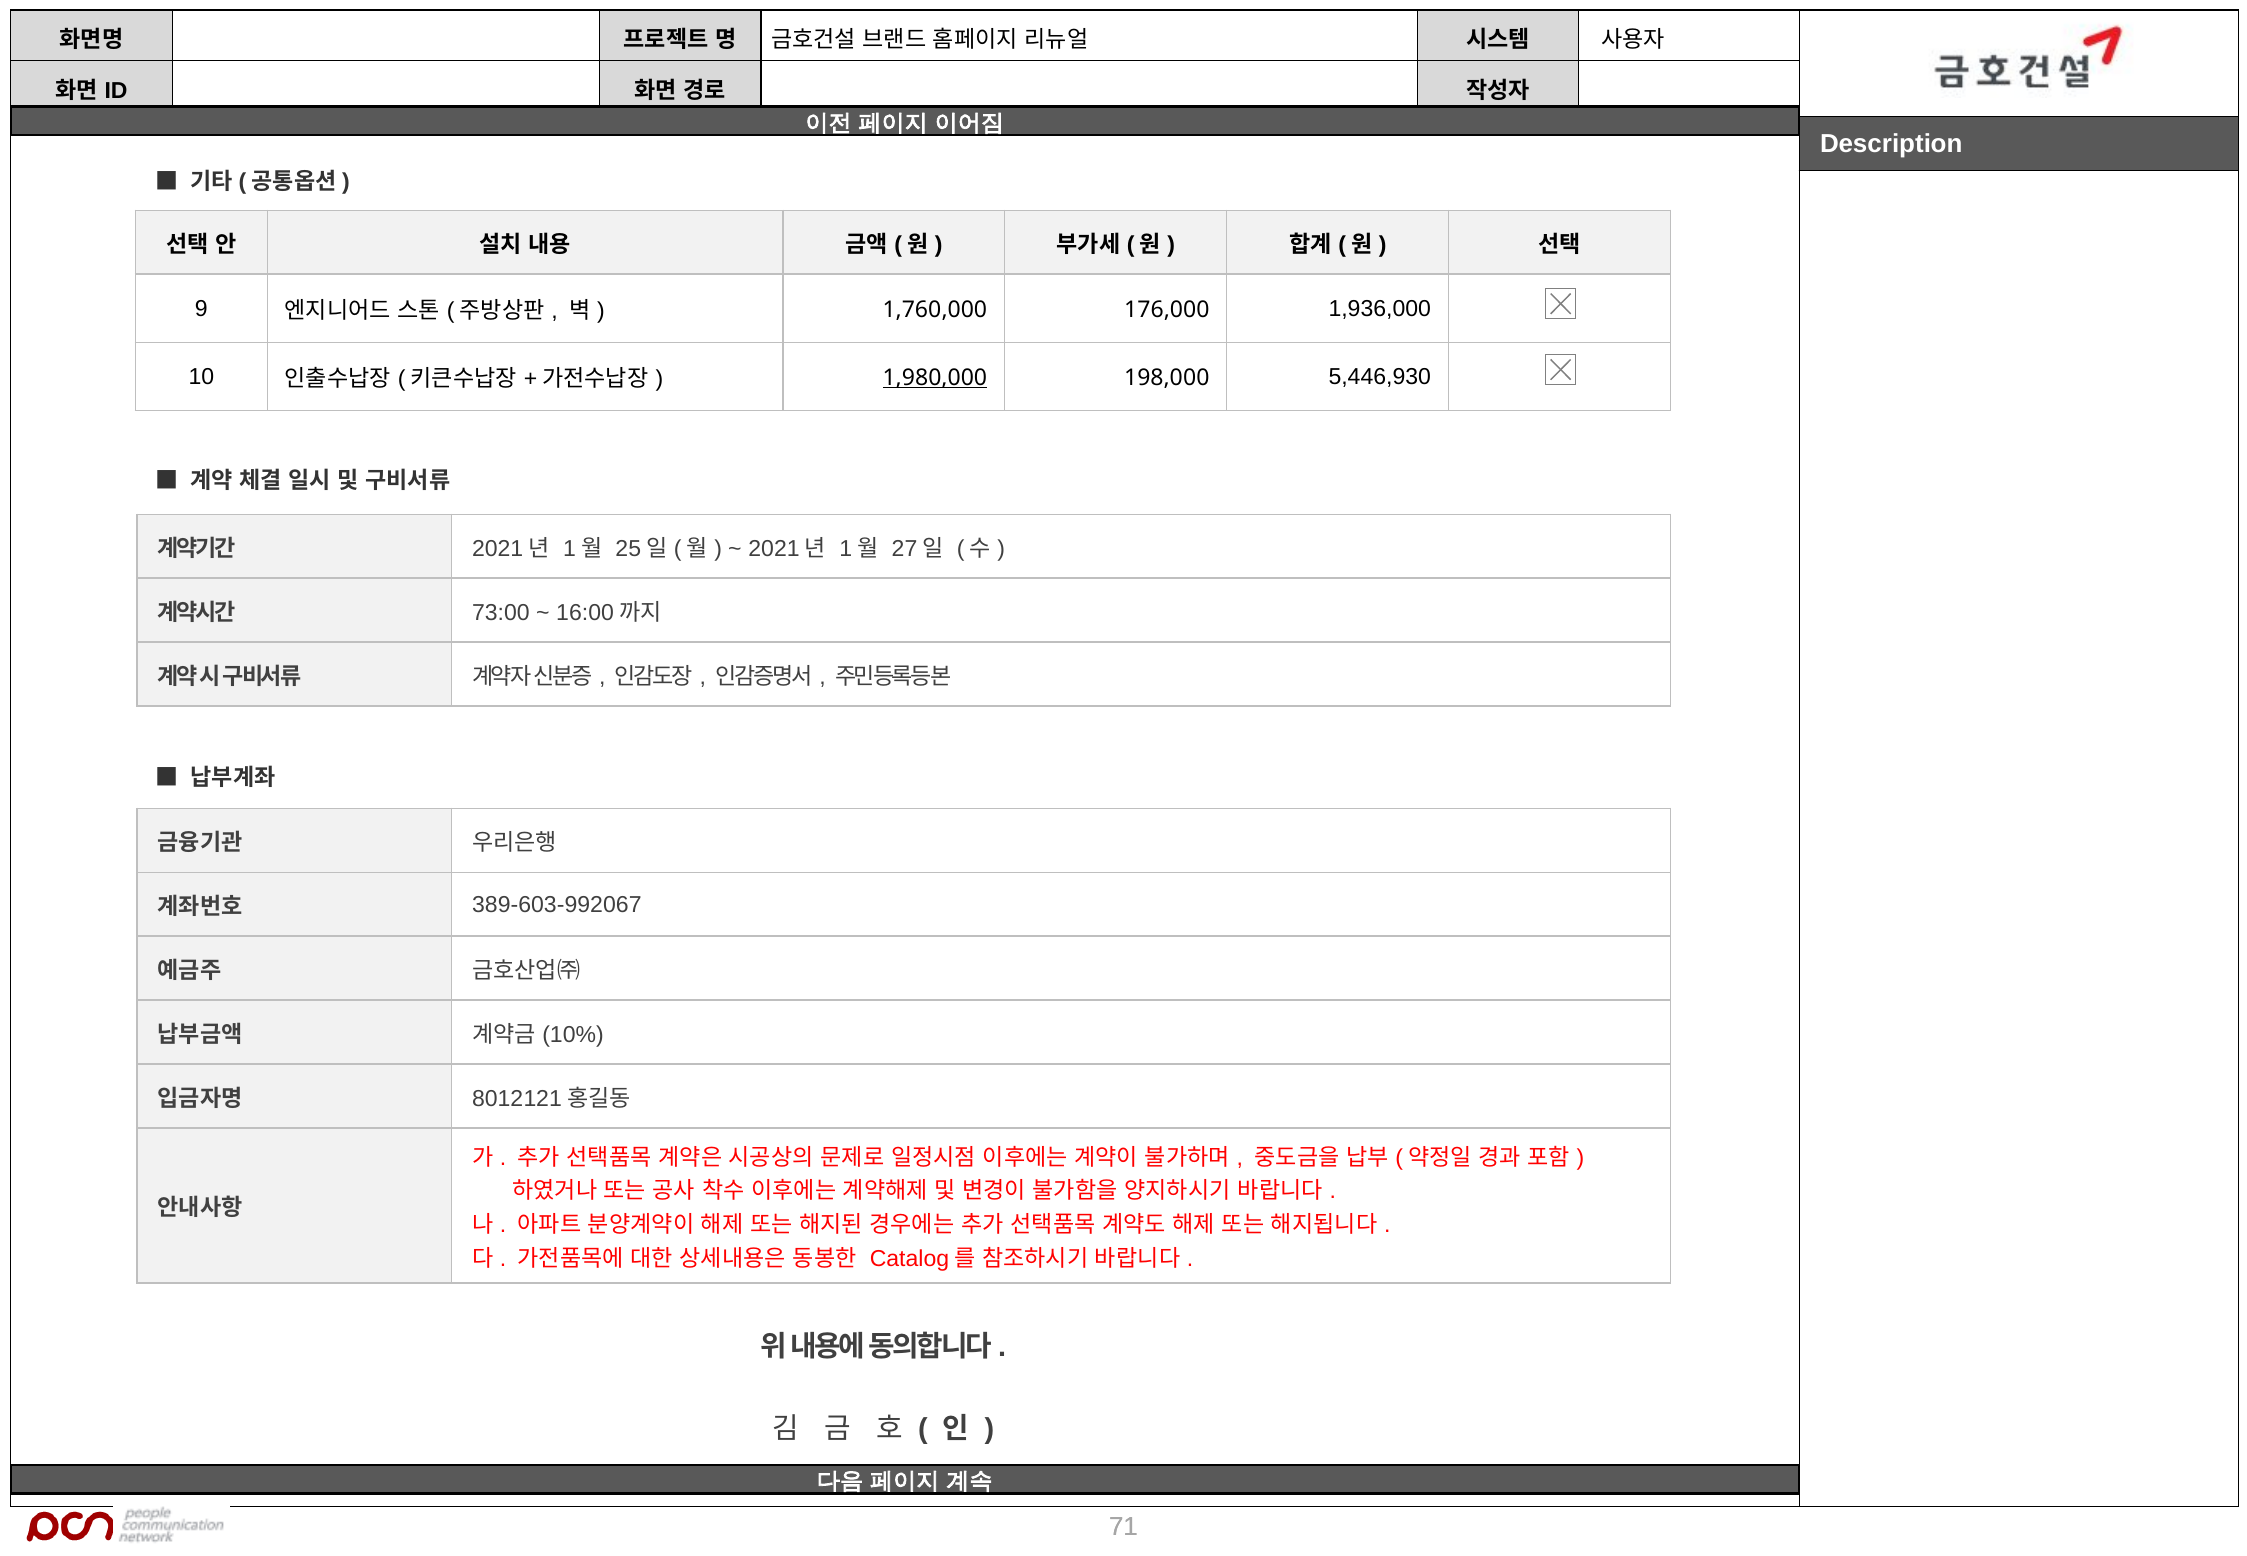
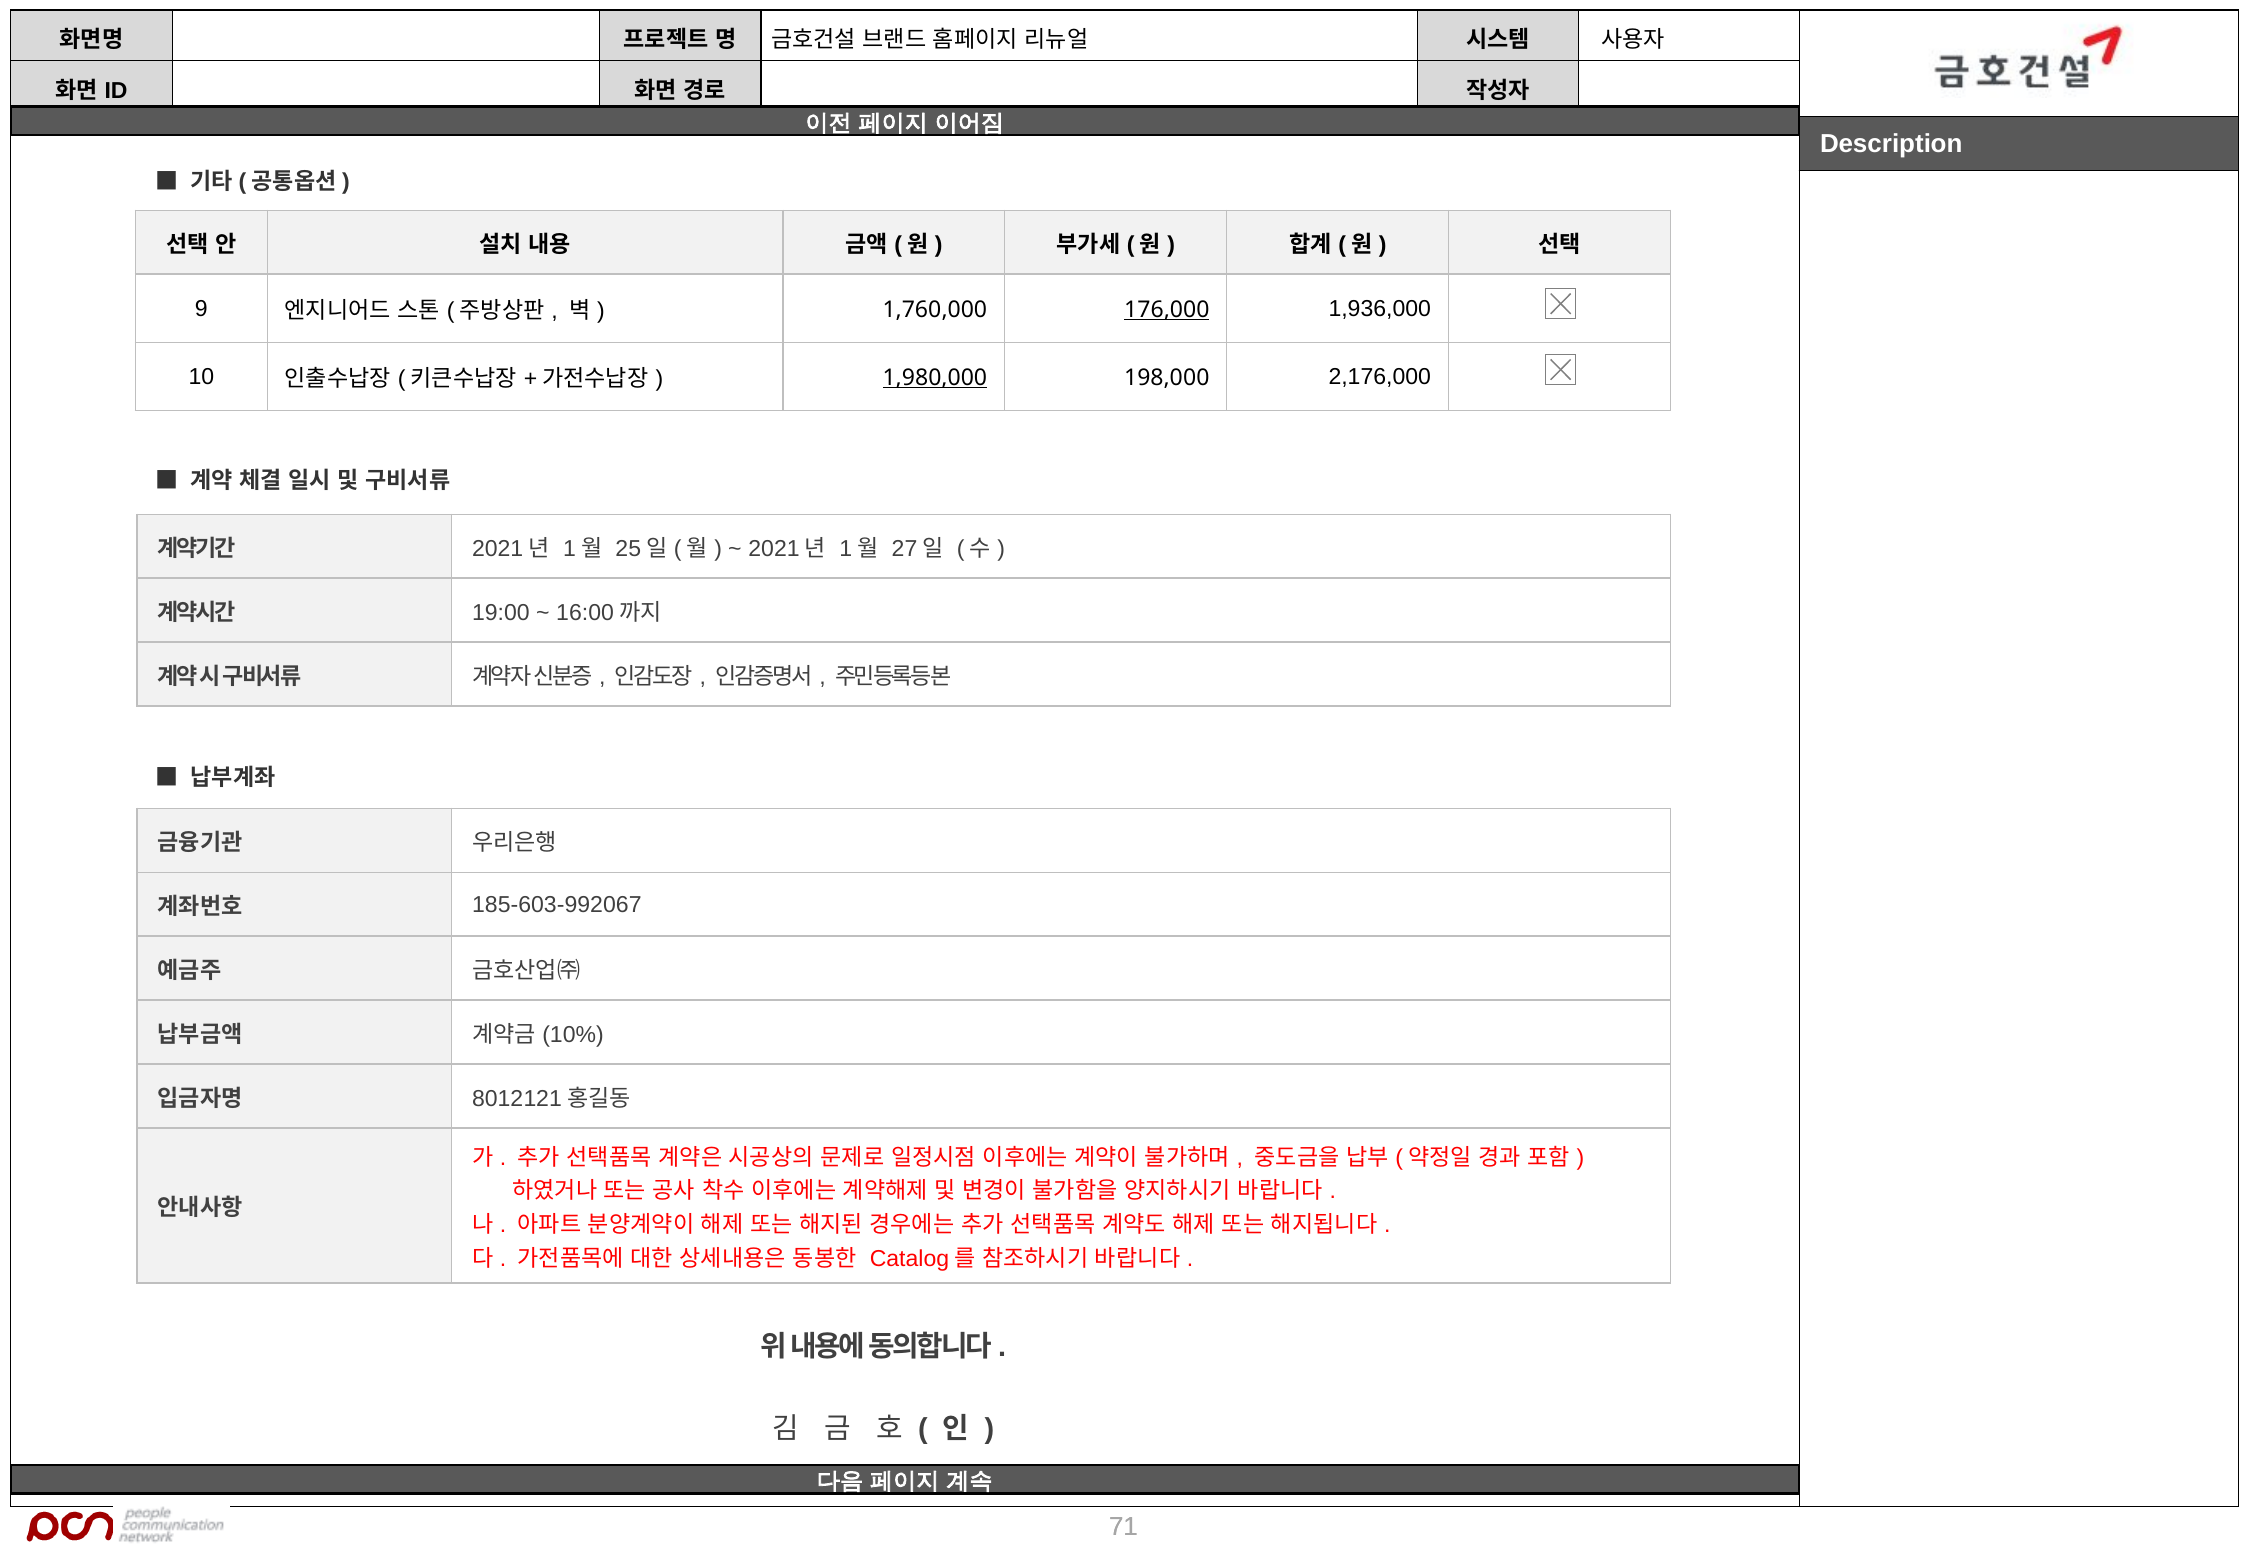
176,000 underline: none -> present
5,446,930: 5,446,930 -> 2,176,000
73:00: 73:00 -> 19:00
389-603-992067: 389-603-992067 -> 185-603-992067
